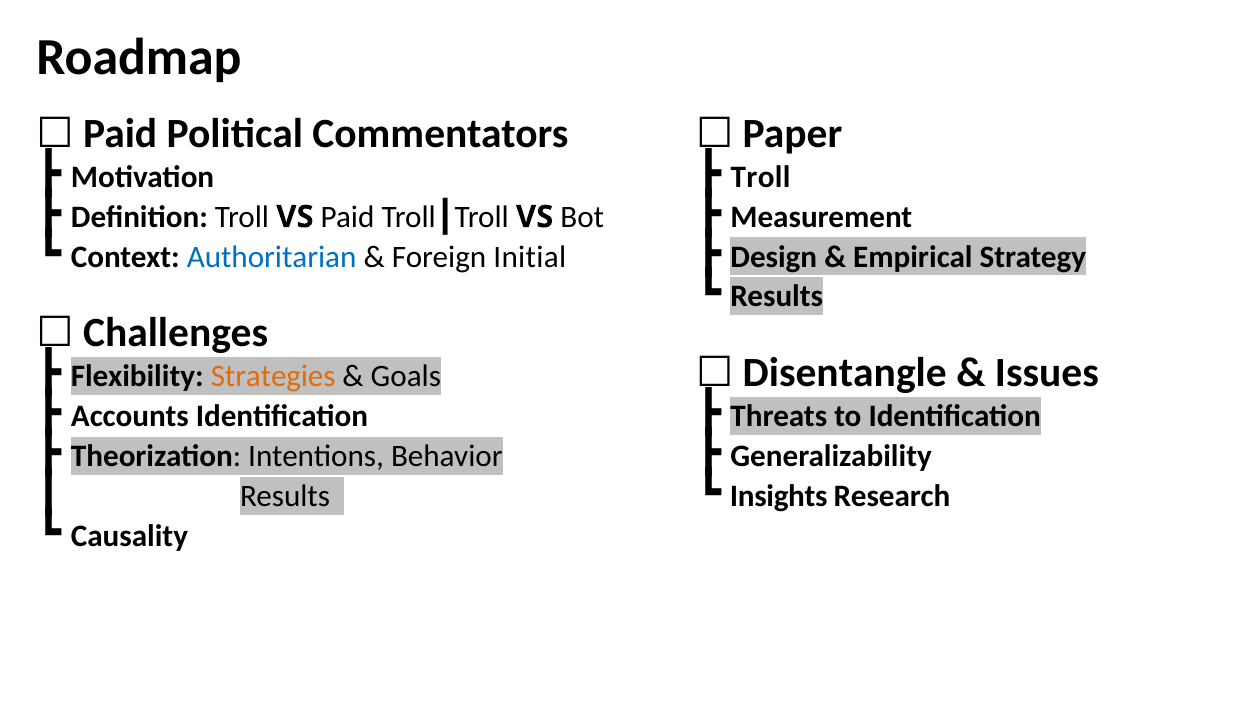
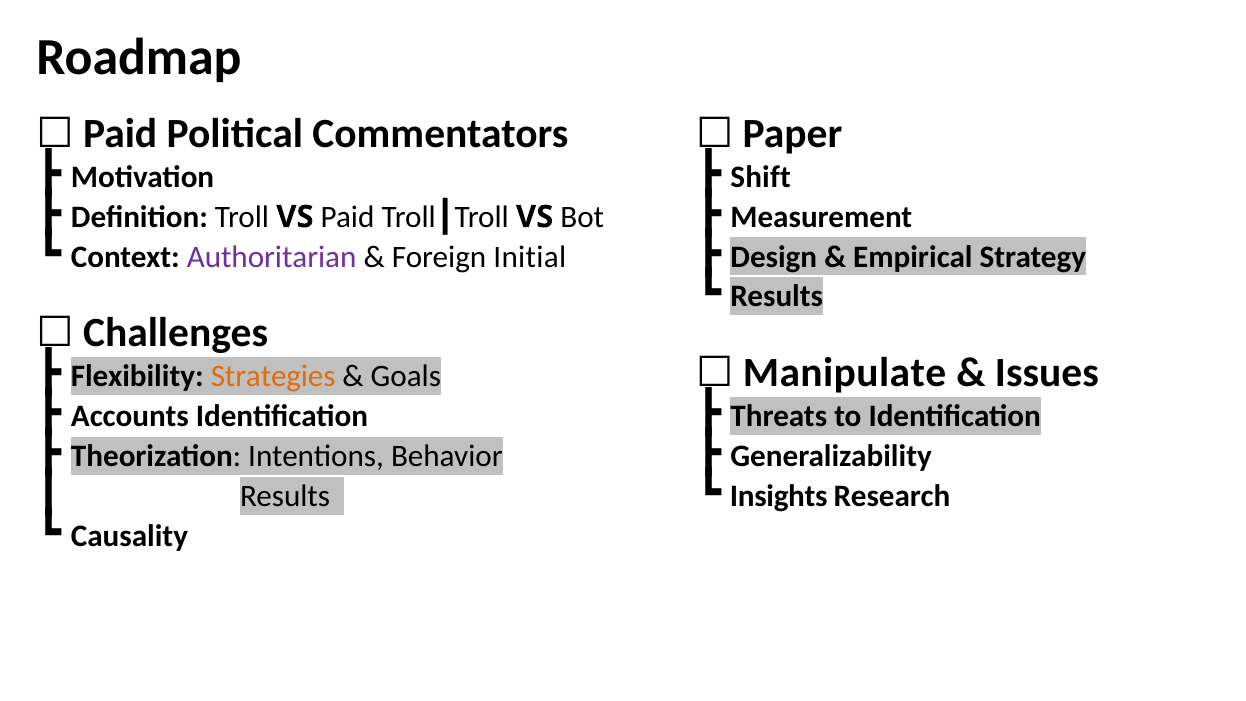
Troll at (761, 177): Troll -> Shift
Authoritarian colour: blue -> purple
Disentangle: Disentangle -> Manipulate
